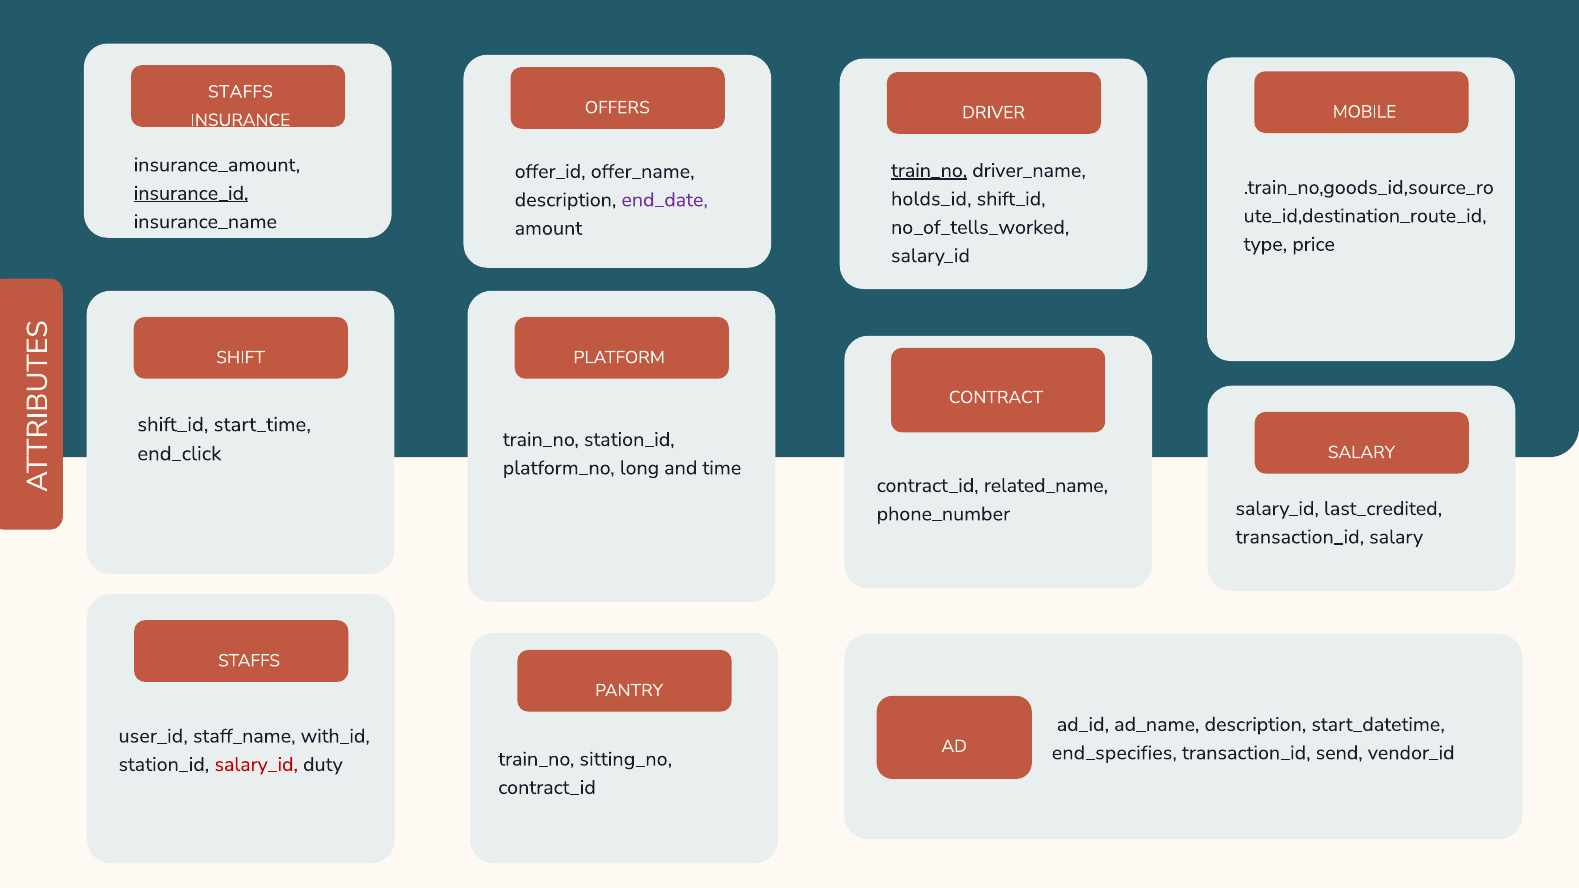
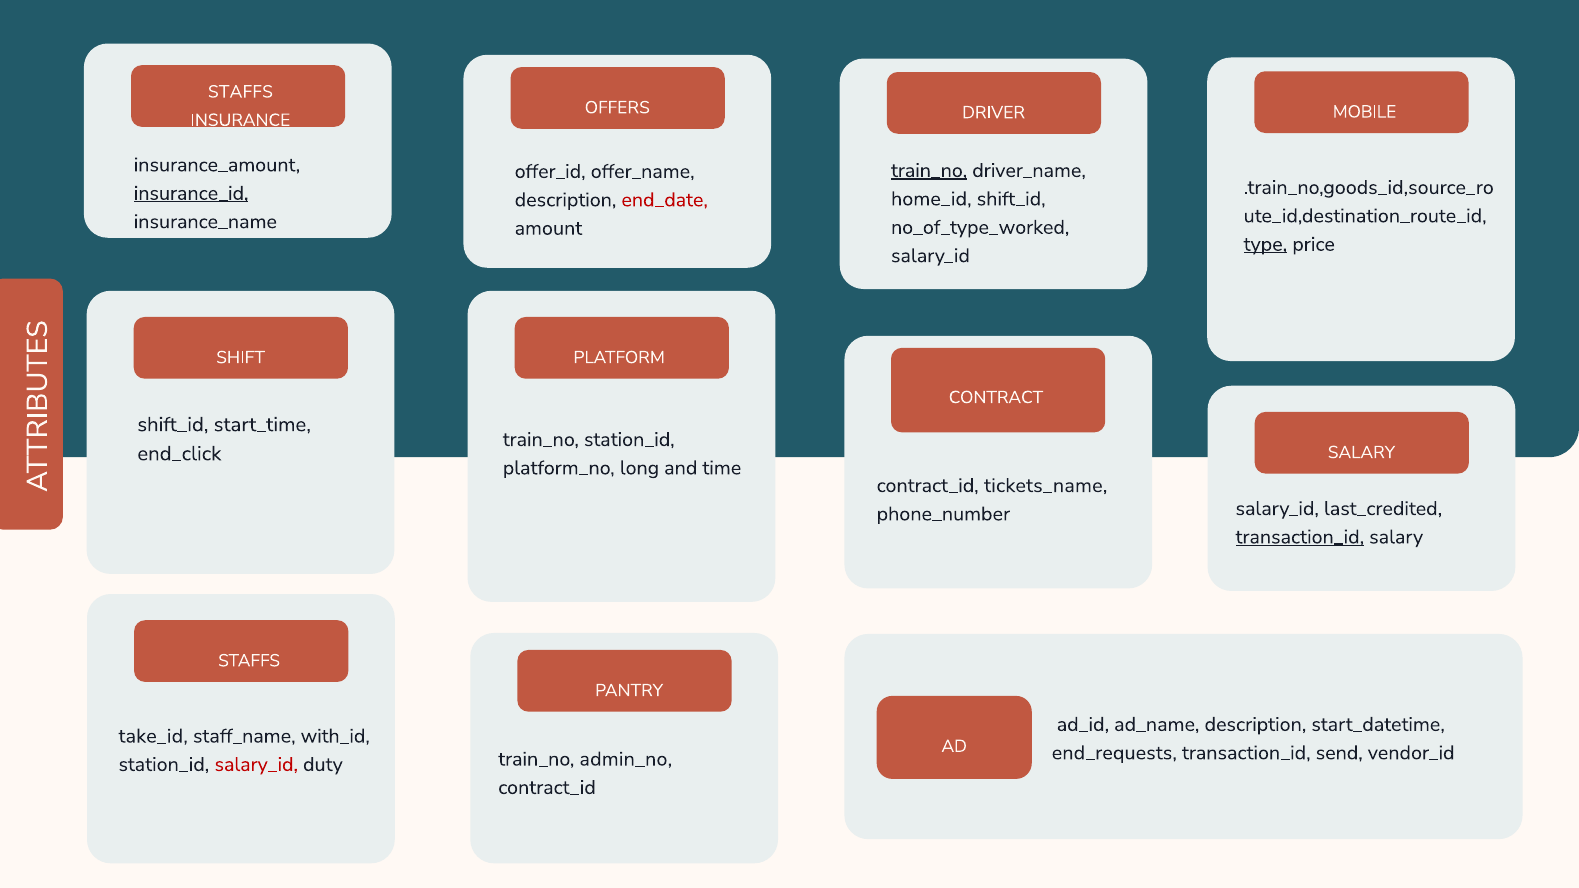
holds_id: holds_id -> home_id
end_date colour: purple -> red
no_of_tells_worked: no_of_tells_worked -> no_of_type_worked
type underline: none -> present
related_name: related_name -> tickets_name
transaction_id at (1300, 537) underline: none -> present
user_id: user_id -> take_id
end_specifies: end_specifies -> end_requests
sitting_no: sitting_no -> admin_no
